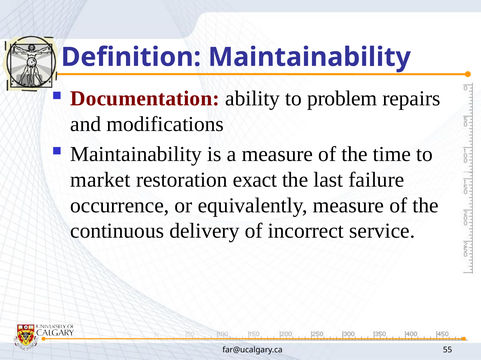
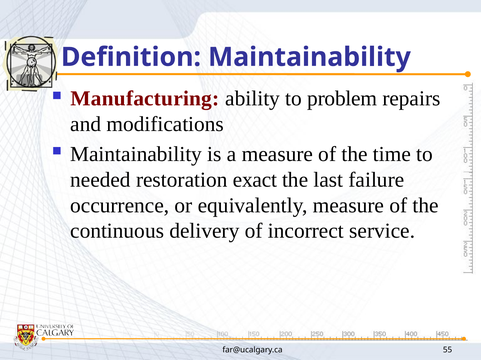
Documentation: Documentation -> Manufacturing
market: market -> needed
